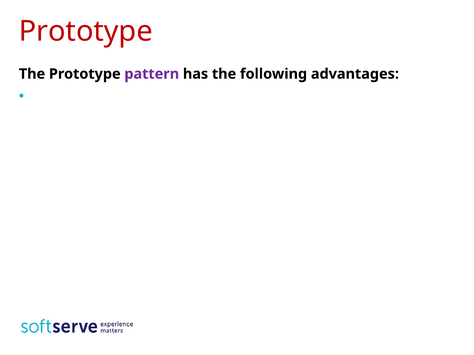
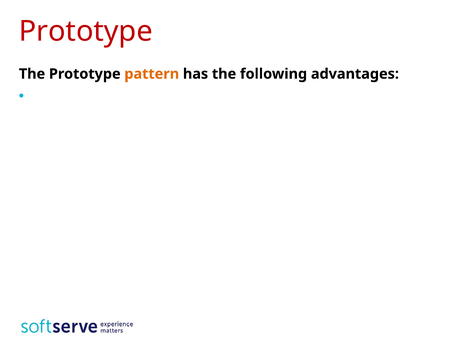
pattern colour: purple -> orange
